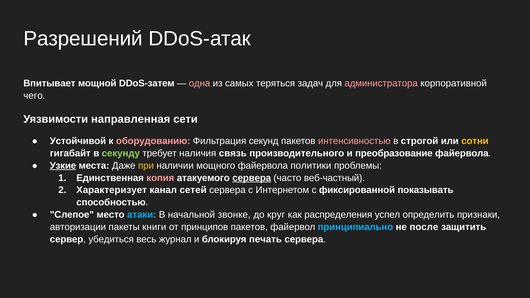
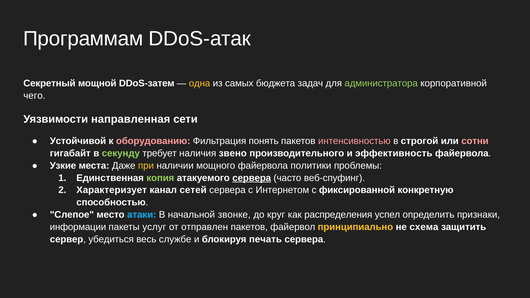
Разрешений: Разрешений -> Программам
Впитывает: Впитывает -> Секретный
одна colour: pink -> yellow
теряться: теряться -> бюджета
администратора colour: pink -> light green
секунд: секунд -> понять
сотни colour: yellow -> pink
связь: связь -> звено
преобразование: преобразование -> эффективность
Узкие underline: present -> none
копия colour: pink -> light green
веб-частный: веб-частный -> веб-спуфинг
показывать: показывать -> конкретную
авторизации: авторизации -> информации
книги: книги -> услуг
принципов: принципов -> отправлен
принципиально colour: light blue -> yellow
после: после -> схема
журнал: журнал -> службе
